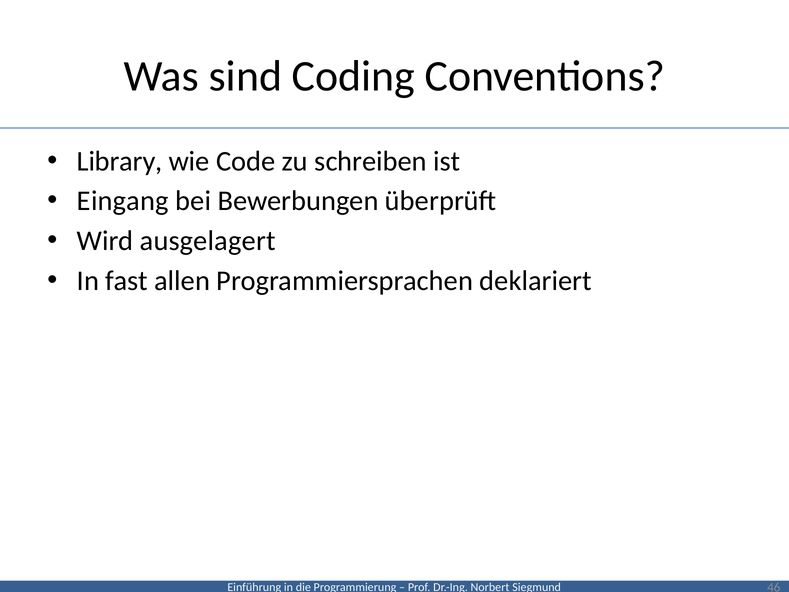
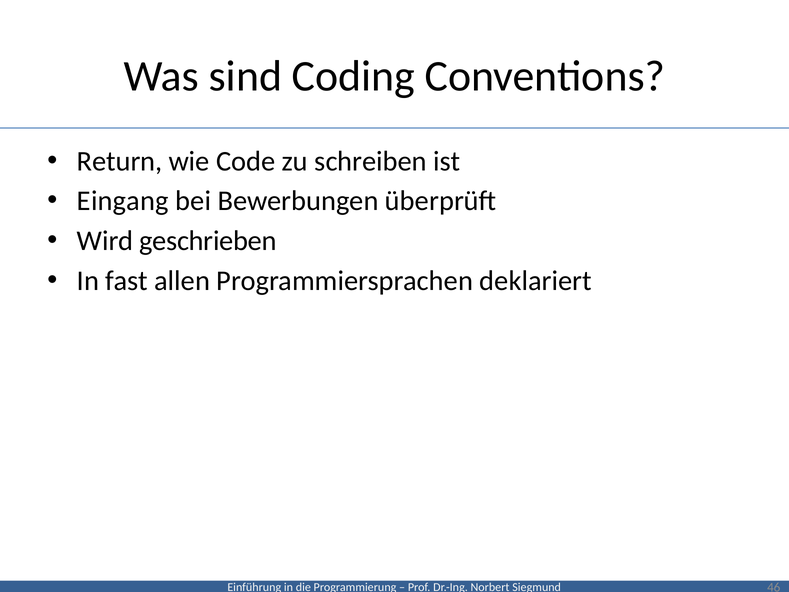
Library: Library -> Return
ausgelagert: ausgelagert -> geschrieben
